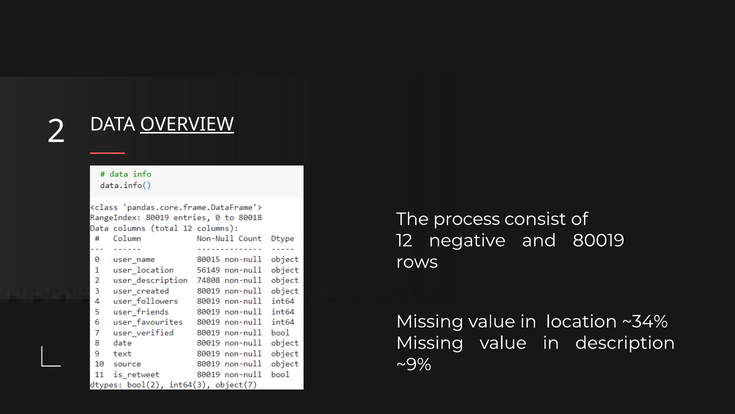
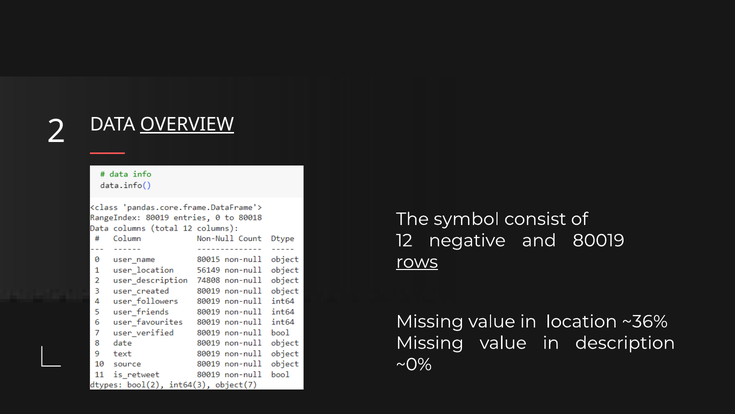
process: process -> symbol
rows underline: none -> present
~34%: ~34% -> ~36%
~9%: ~9% -> ~0%
